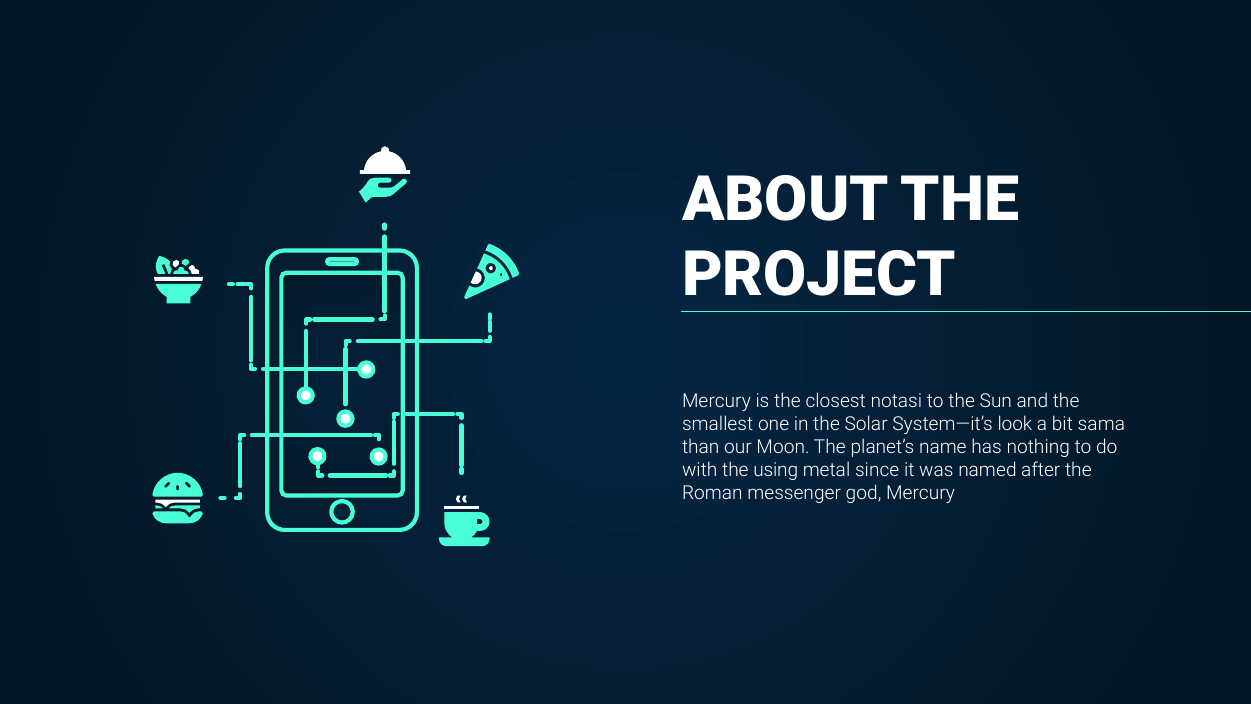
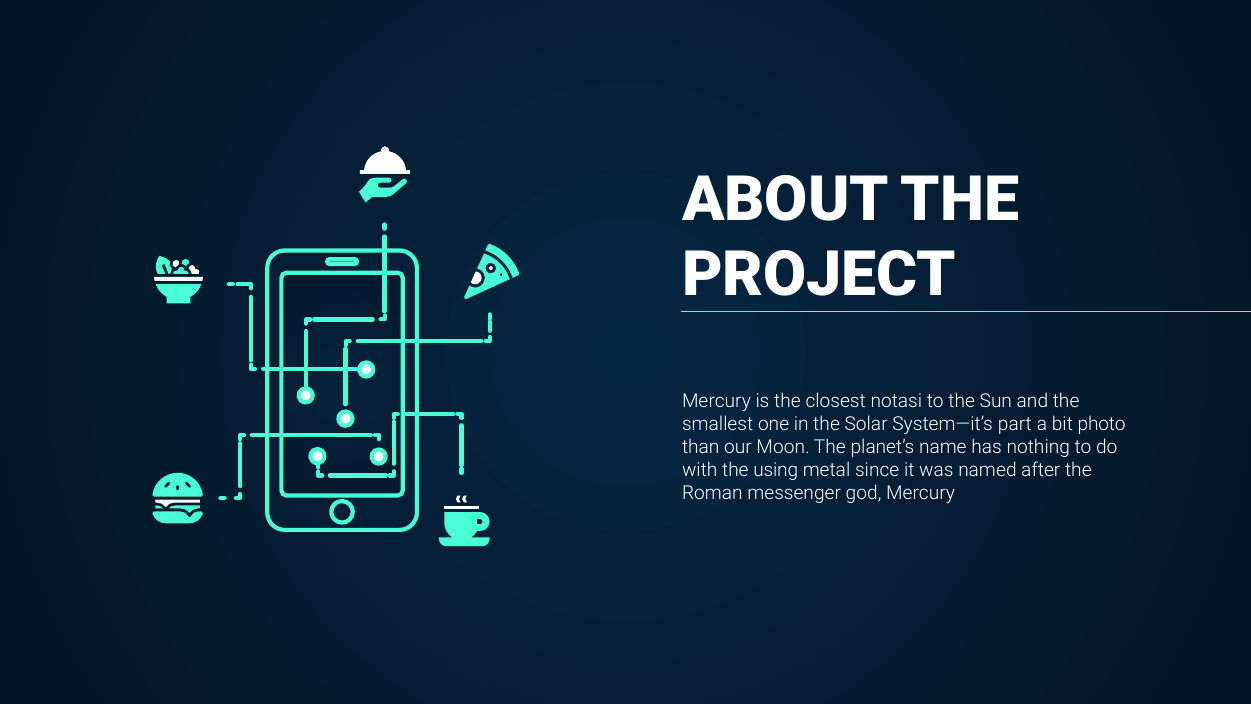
look: look -> part
sama: sama -> photo
